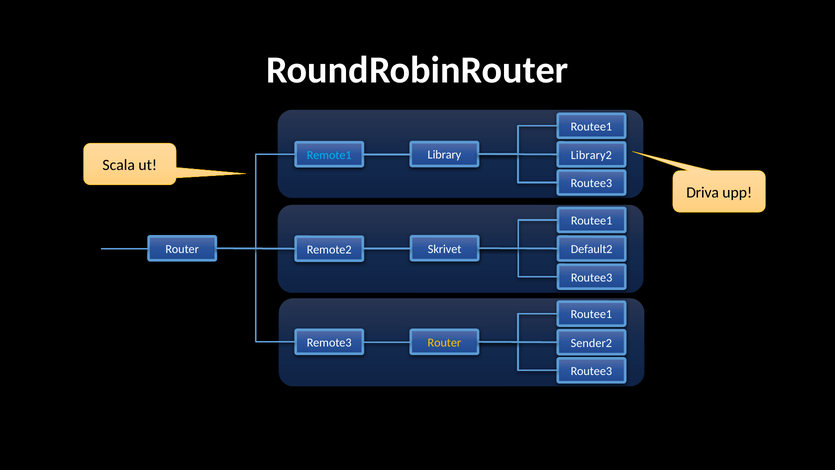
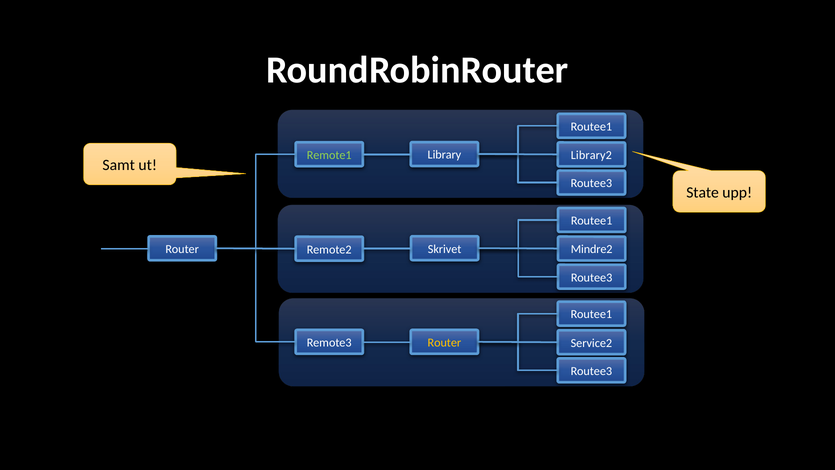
Remote1 colour: light blue -> light green
Scala: Scala -> Samt
Driva: Driva -> State
Default2: Default2 -> Mindre2
Sender2: Sender2 -> Service2
